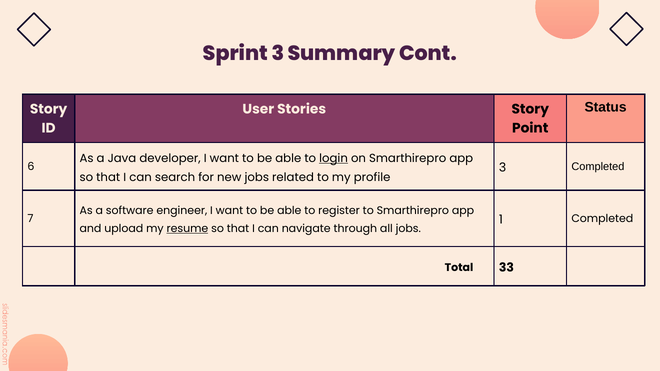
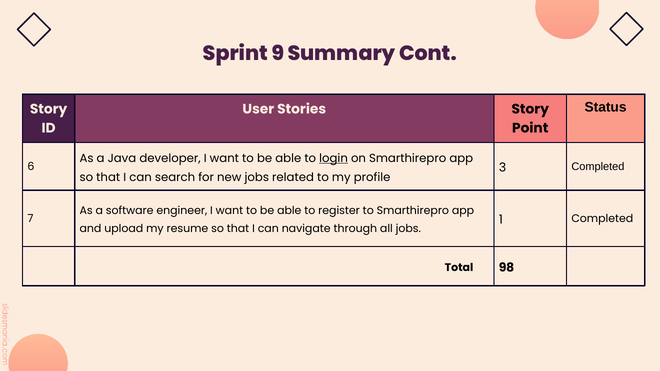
Sprint 3: 3 -> 9
resume underline: present -> none
33: 33 -> 98
